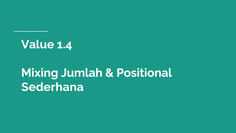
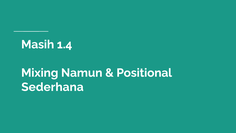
Value: Value -> Masih
Jumlah: Jumlah -> Namun
